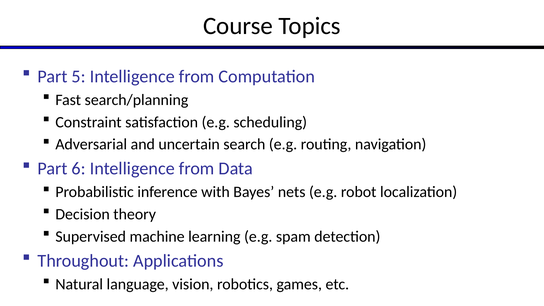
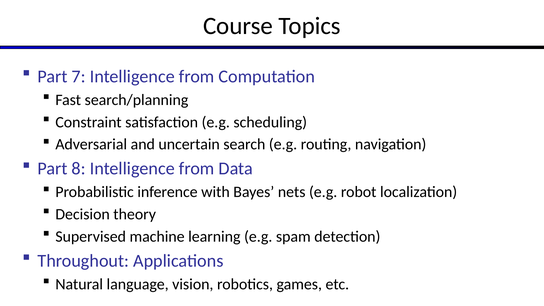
5: 5 -> 7
6: 6 -> 8
